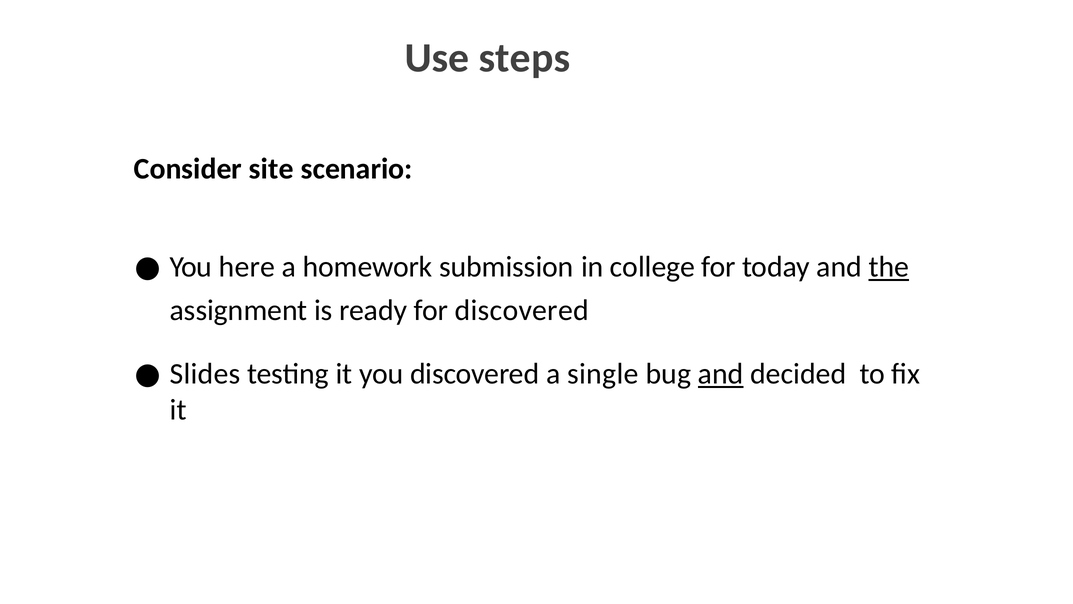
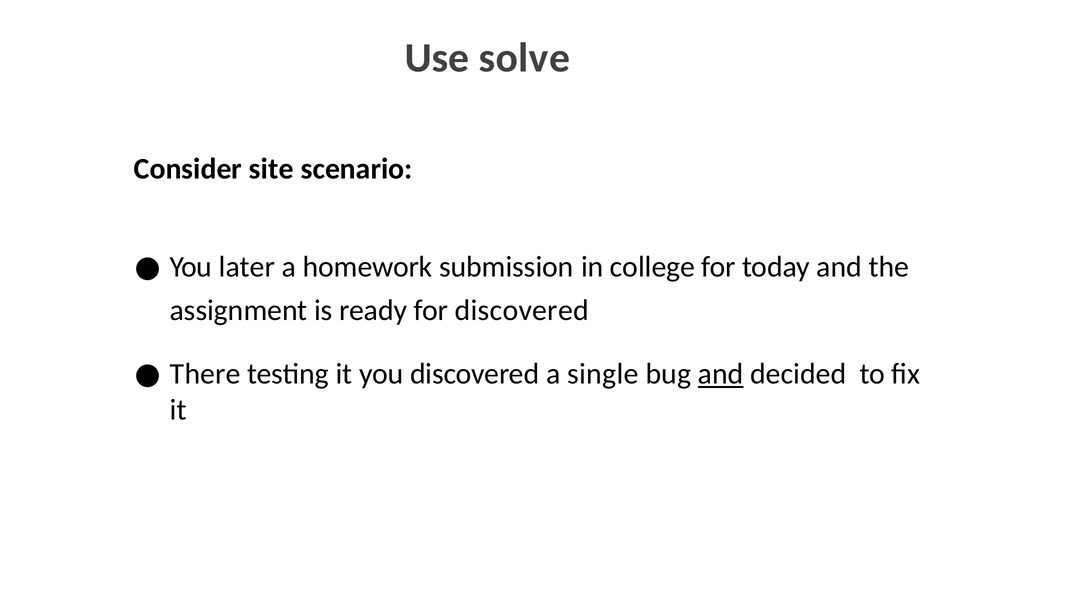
steps: steps -> solve
here: here -> later
the underline: present -> none
Slides: Slides -> There
